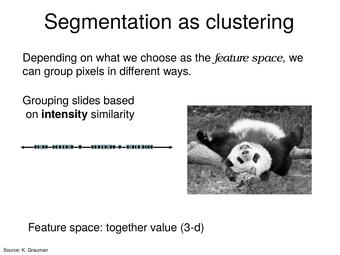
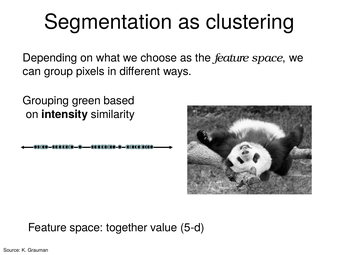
slides: slides -> green
3-d: 3-d -> 5-d
